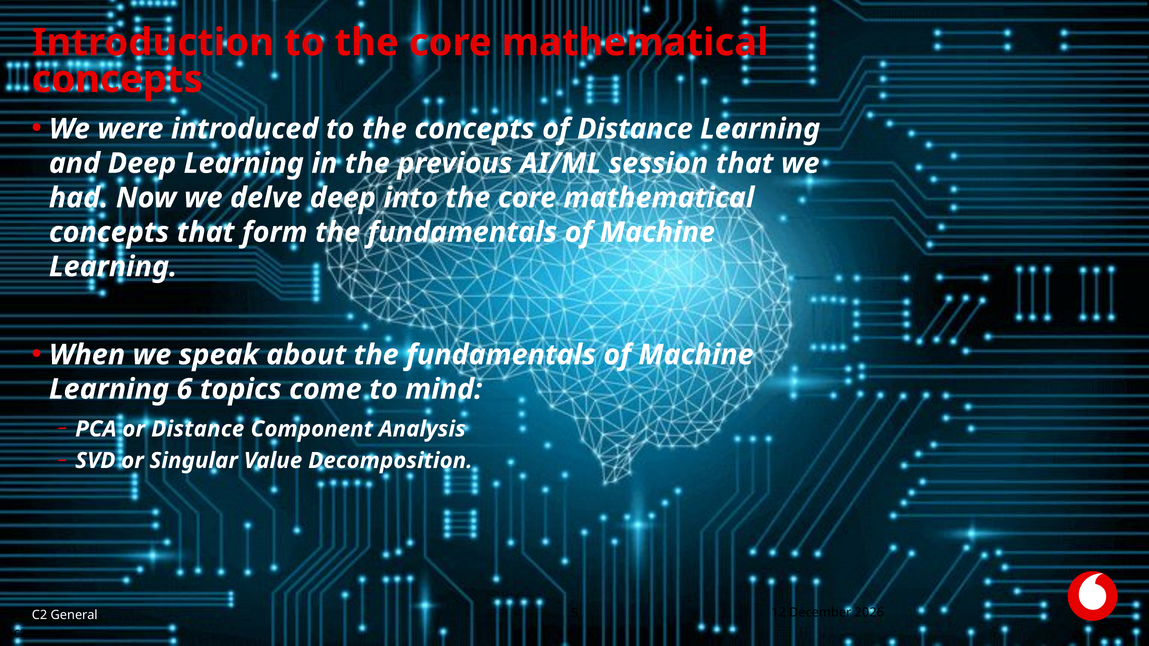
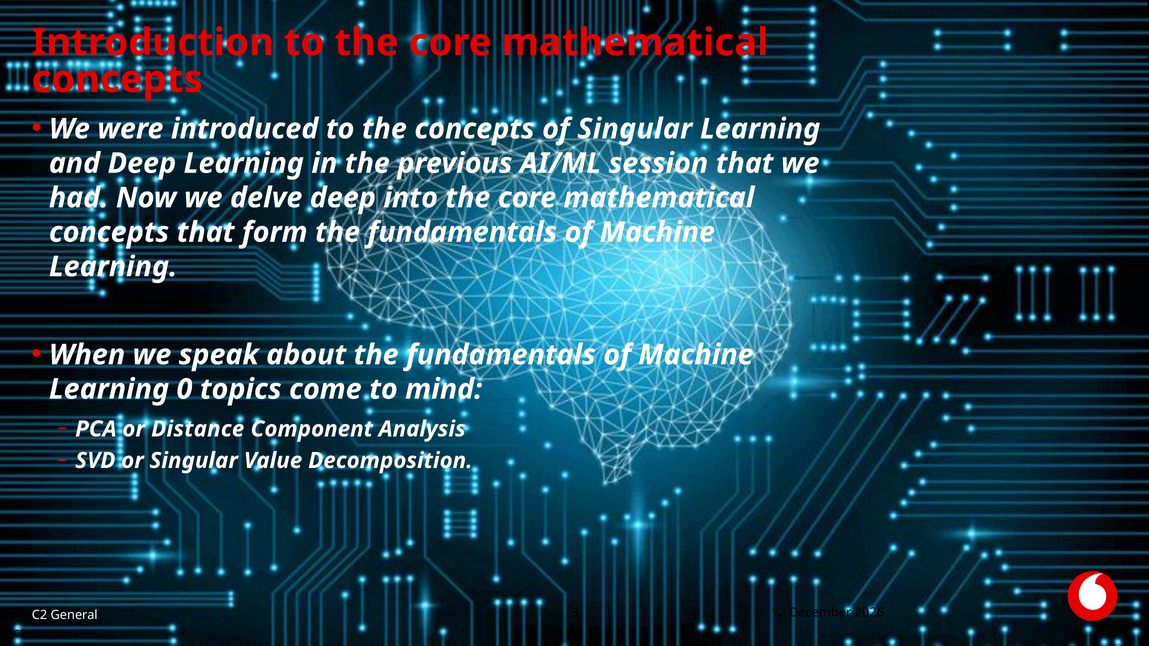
of Distance: Distance -> Singular
6: 6 -> 0
